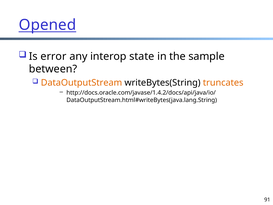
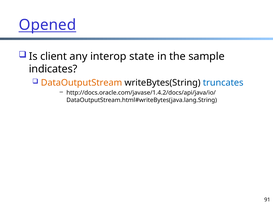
error: error -> client
between: between -> indicates
truncates colour: orange -> blue
